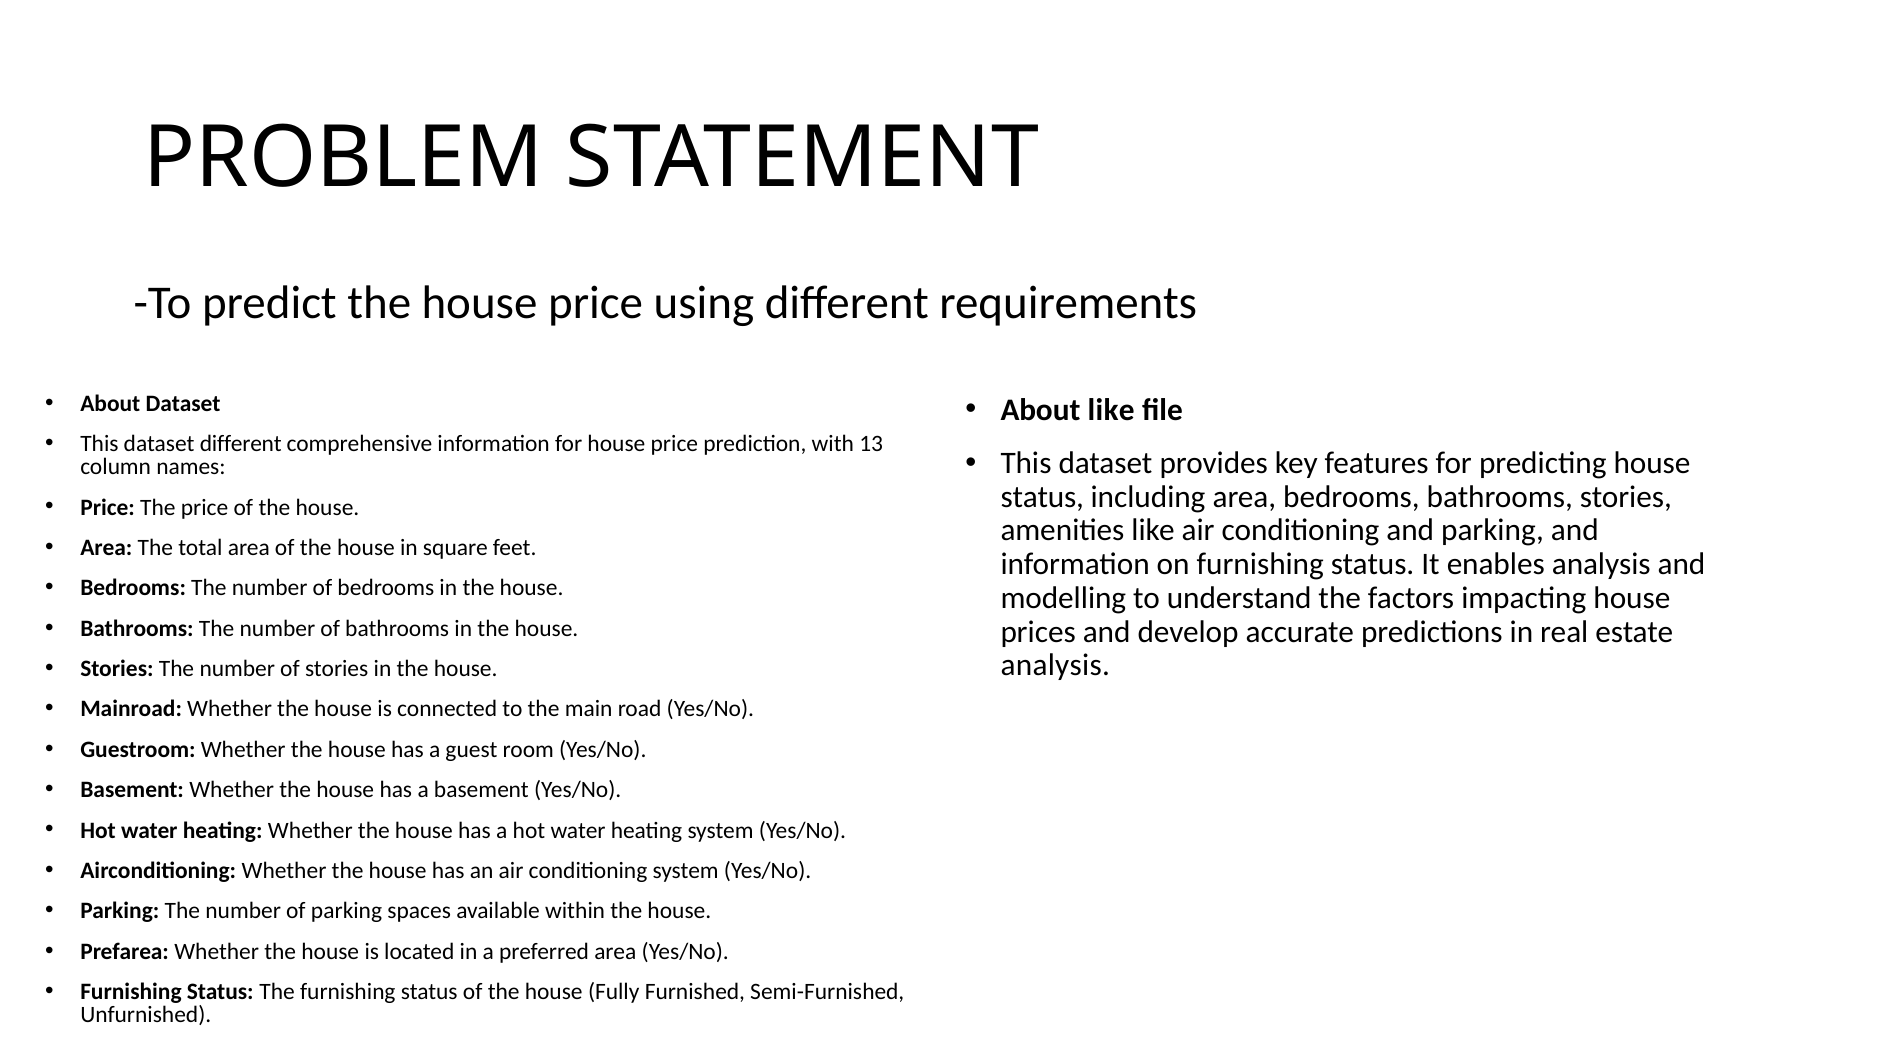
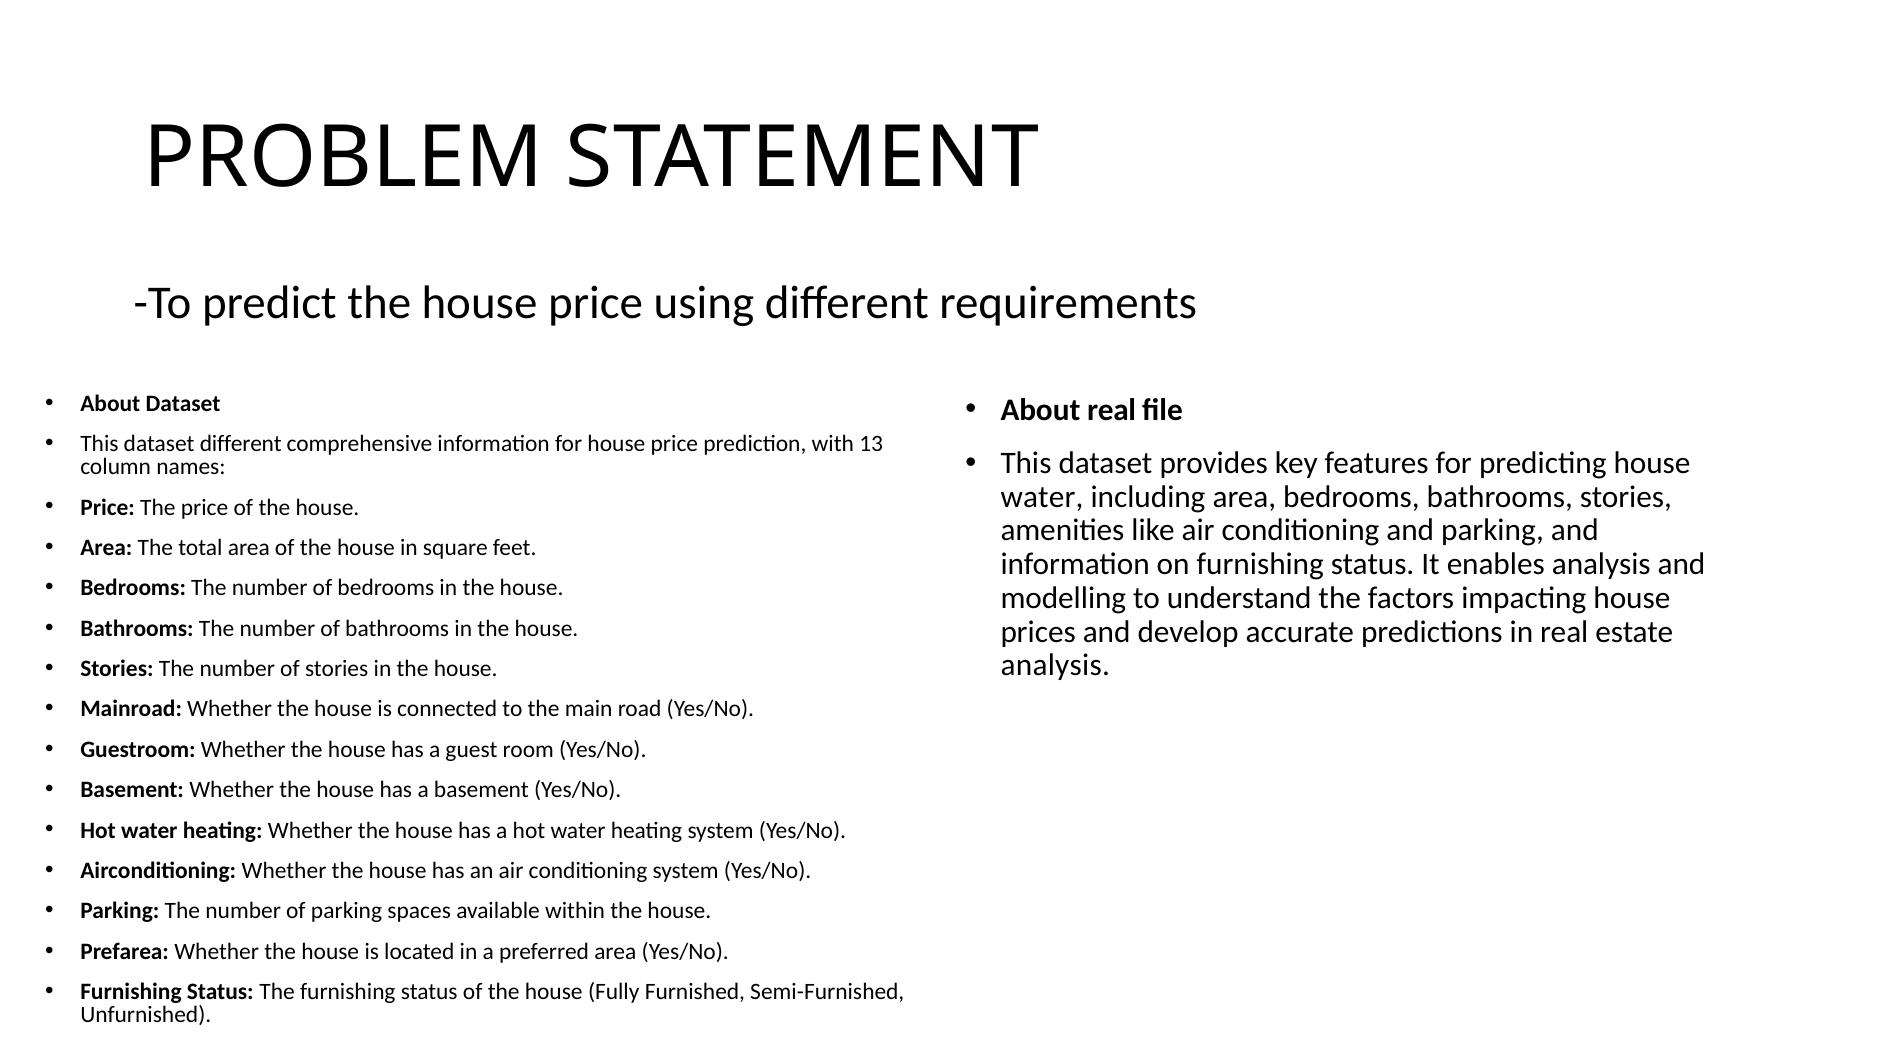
About like: like -> real
status at (1042, 497): status -> water
